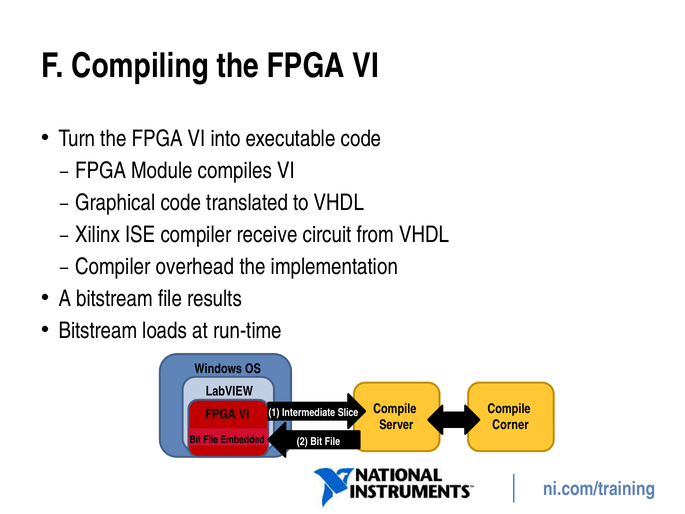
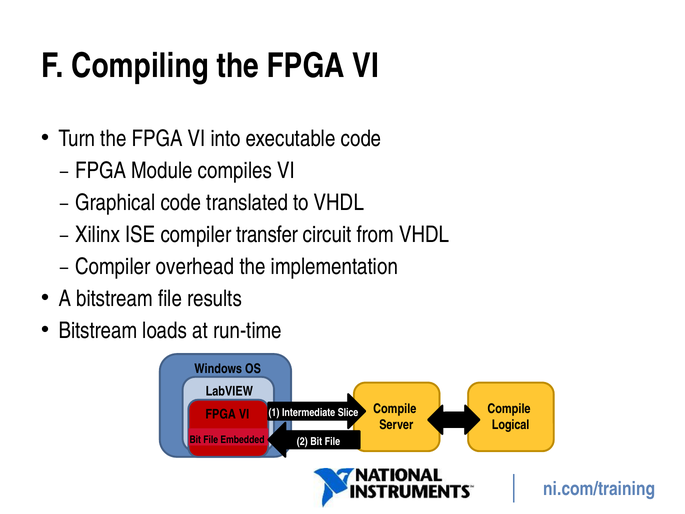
receive: receive -> transfer
Corner: Corner -> Logical
